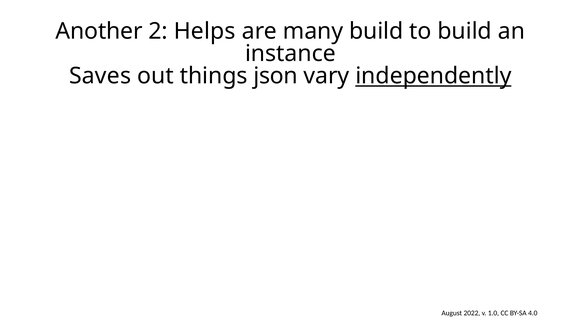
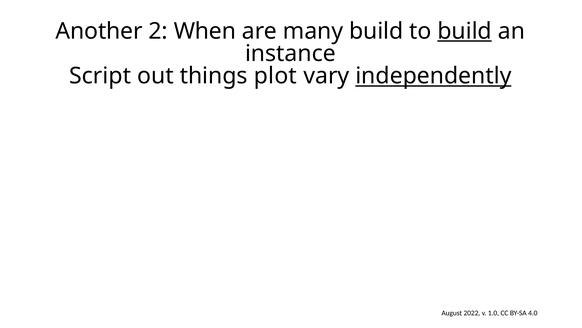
Helps: Helps -> When
build at (465, 31) underline: none -> present
Saves: Saves -> Script
json: json -> plot
